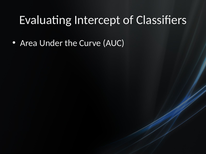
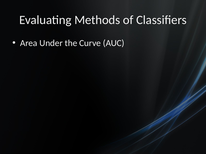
Intercept: Intercept -> Methods
